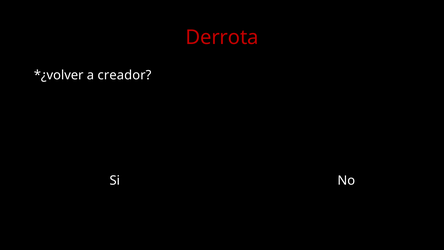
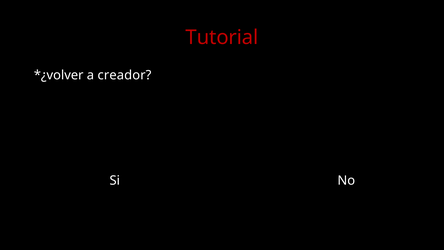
Derrota: Derrota -> Tutorial
